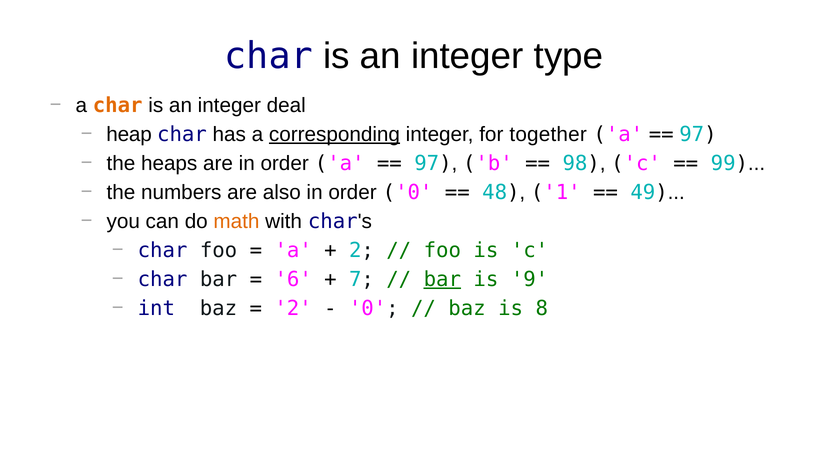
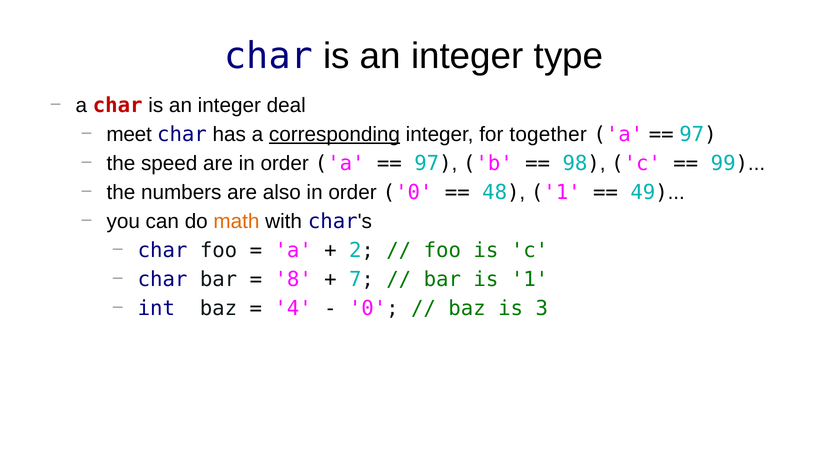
char at (118, 105) colour: orange -> red
heap: heap -> meet
heaps: heaps -> speed
6: 6 -> 8
bar at (442, 279) underline: present -> none
is 9: 9 -> 1
2 at (293, 308): 2 -> 4
8: 8 -> 3
